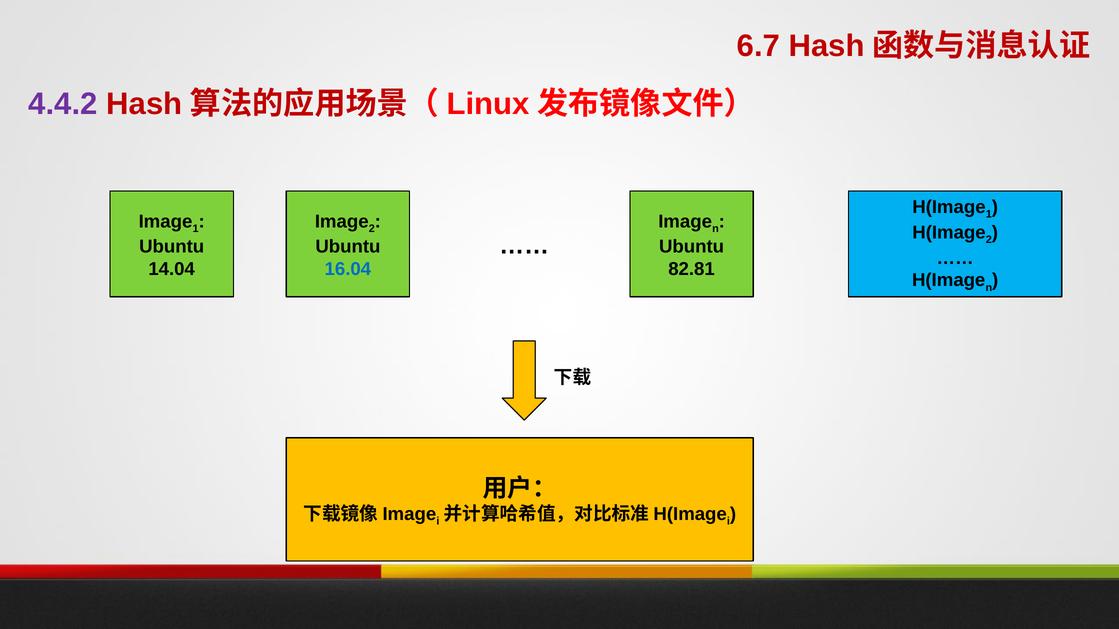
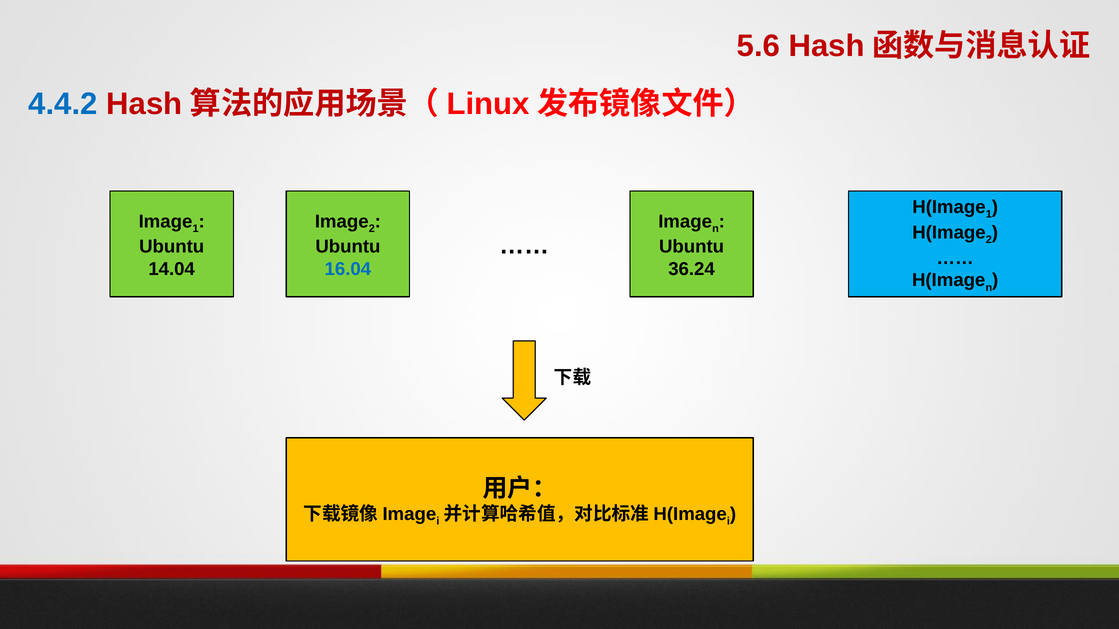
6.7: 6.7 -> 5.6
4.4.2 colour: purple -> blue
82.81: 82.81 -> 36.24
